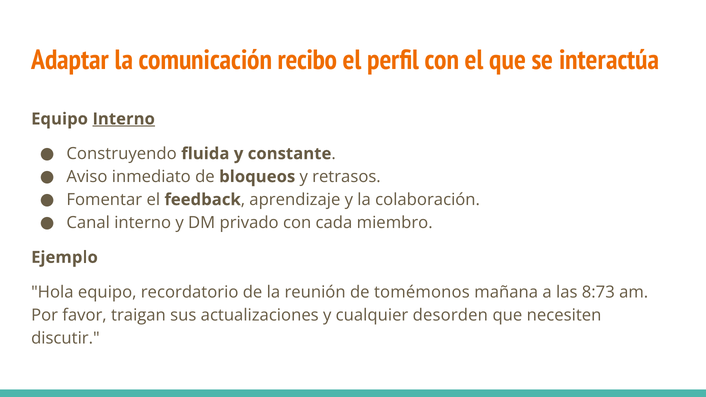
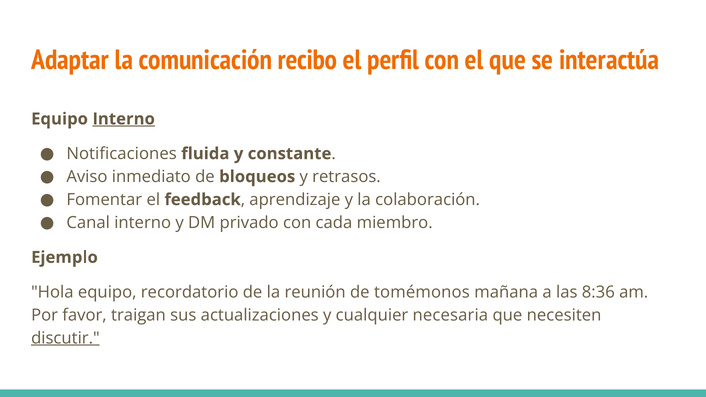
Construyendo: Construyendo -> Notificaciones
8:73: 8:73 -> 8:36
desorden: desorden -> necesaria
discutir underline: none -> present
